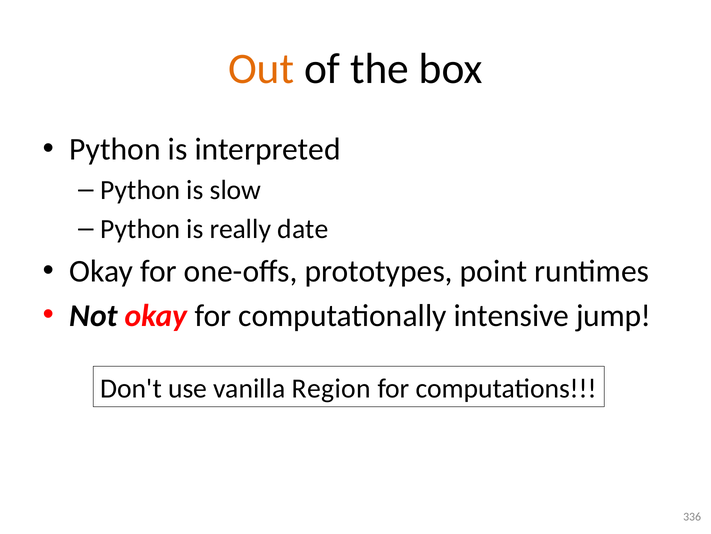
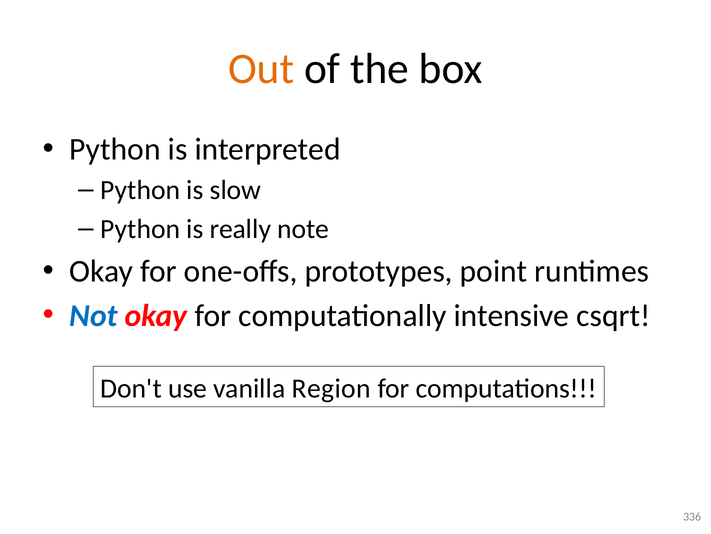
date: date -> note
Not colour: black -> blue
jump: jump -> csqrt
